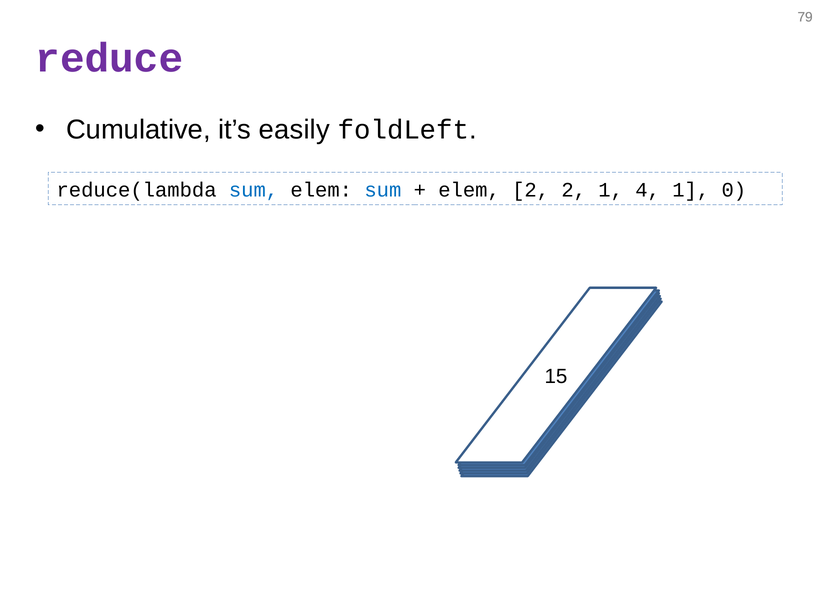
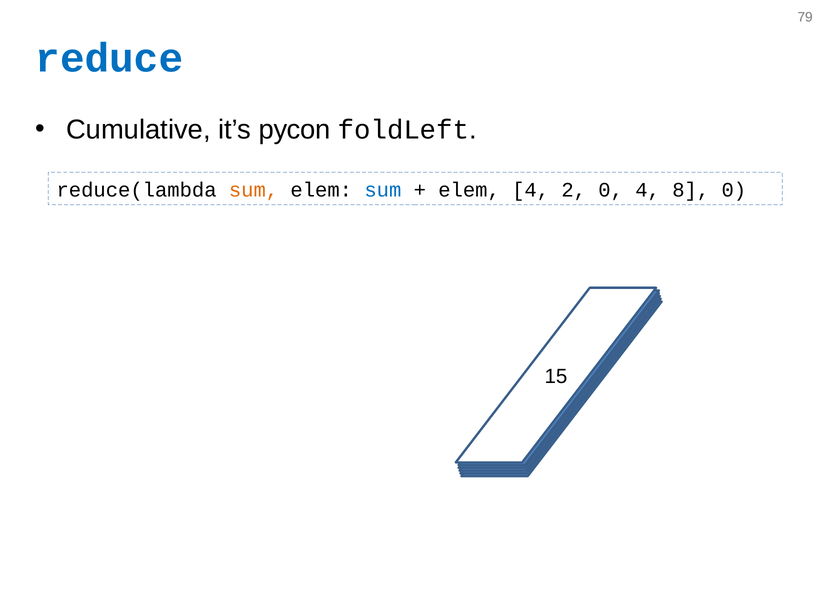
reduce colour: purple -> blue
easily: easily -> pycon
sum at (254, 190) colour: blue -> orange
elem 2: 2 -> 4
2 1: 1 -> 0
4 1: 1 -> 8
